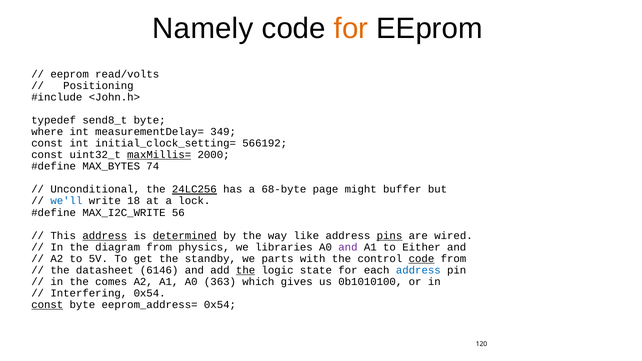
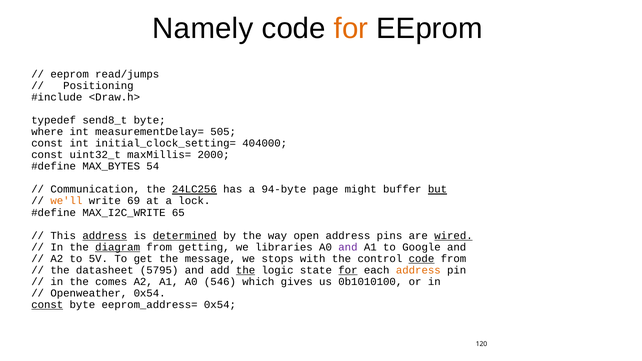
read/volts: read/volts -> read/jumps
<John.h>: <John.h> -> <Draw.h>
349: 349 -> 505
566192: 566192 -> 404000
maxMillis= underline: present -> none
74: 74 -> 54
Unconditional: Unconditional -> Communication
68-byte: 68-byte -> 94-byte
but underline: none -> present
we'll colour: blue -> orange
18: 18 -> 69
56: 56 -> 65
like: like -> open
pins underline: present -> none
wired underline: none -> present
diagram underline: none -> present
physics: physics -> getting
Either: Either -> Google
standby: standby -> message
parts: parts -> stops
6146: 6146 -> 5795
for at (348, 270) underline: none -> present
address at (418, 270) colour: blue -> orange
363: 363 -> 546
Interfering: Interfering -> Openweather
